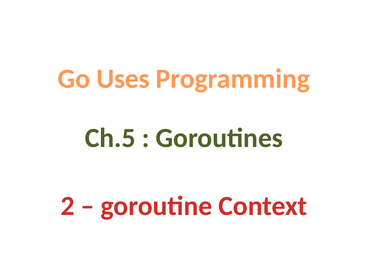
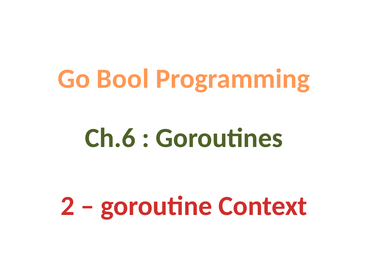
Uses: Uses -> Bool
Ch.5: Ch.5 -> Ch.6
